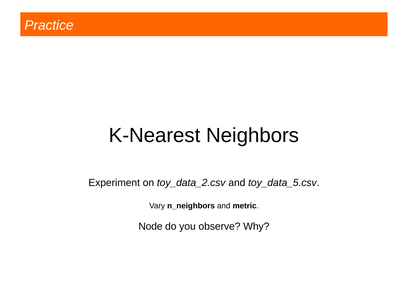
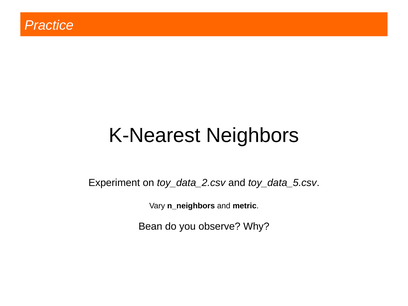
Node: Node -> Bean
